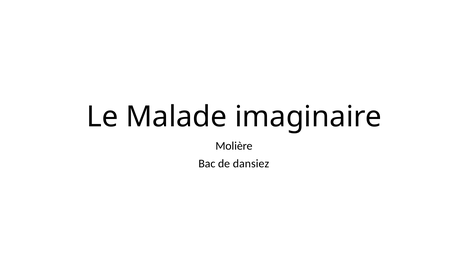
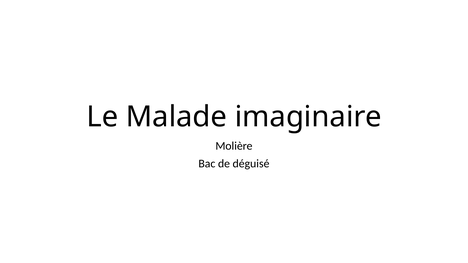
dansiez: dansiez -> déguisé
